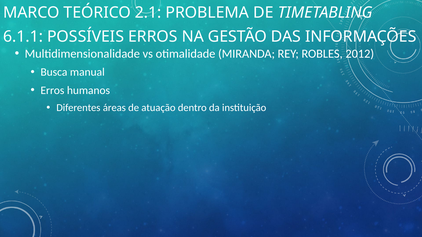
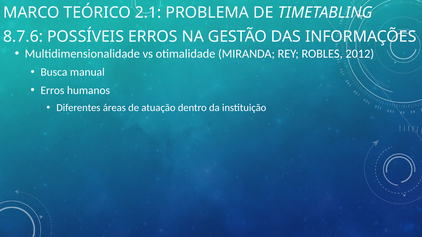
6.1.1: 6.1.1 -> 8.7.6
